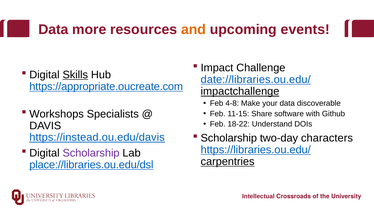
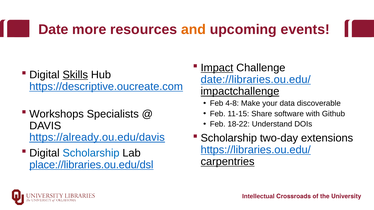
Data at (53, 30): Data -> Date
Impact underline: none -> present
https://appropriate.oucreate.com: https://appropriate.oucreate.com -> https://descriptive.oucreate.com
https://instead.ou.edu/davis: https://instead.ou.edu/davis -> https://already.ou.edu/davis
characters: characters -> extensions
Scholarship at (91, 153) colour: purple -> blue
